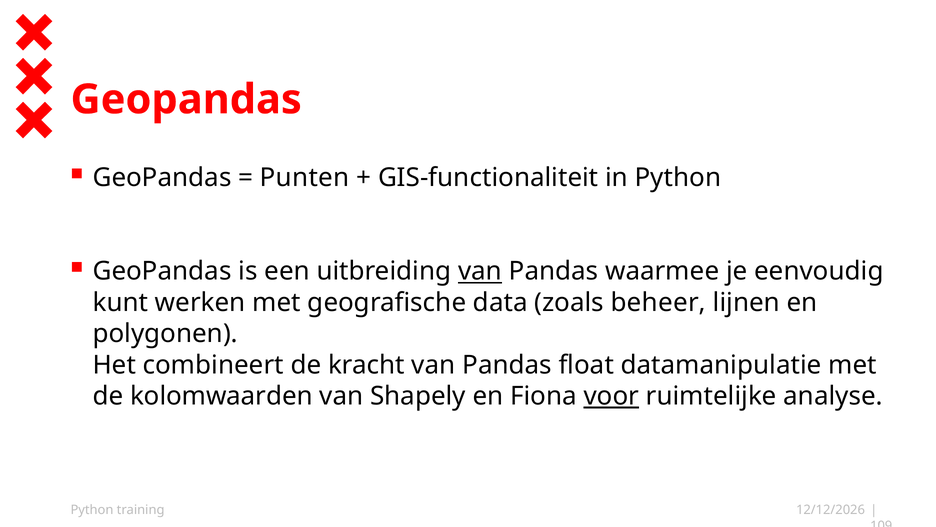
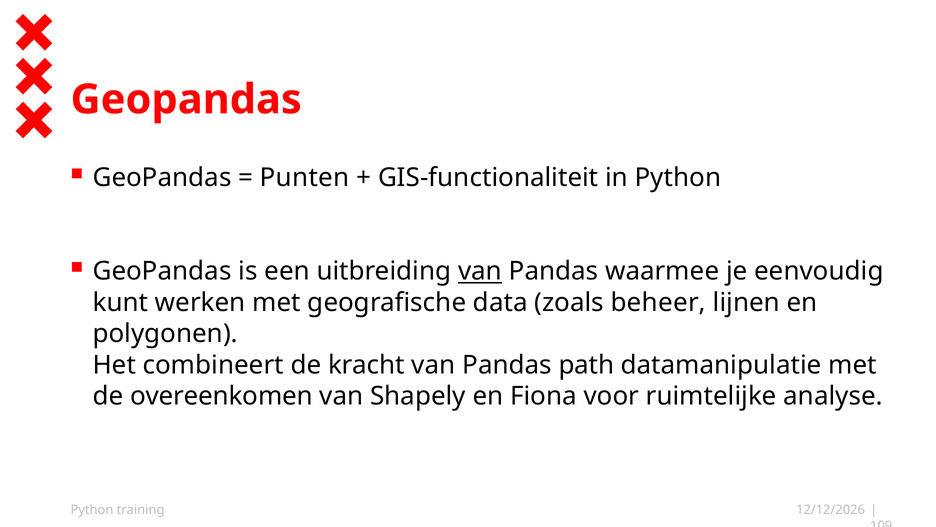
float: float -> path
kolomwaarden: kolomwaarden -> overeenkomen
voor underline: present -> none
